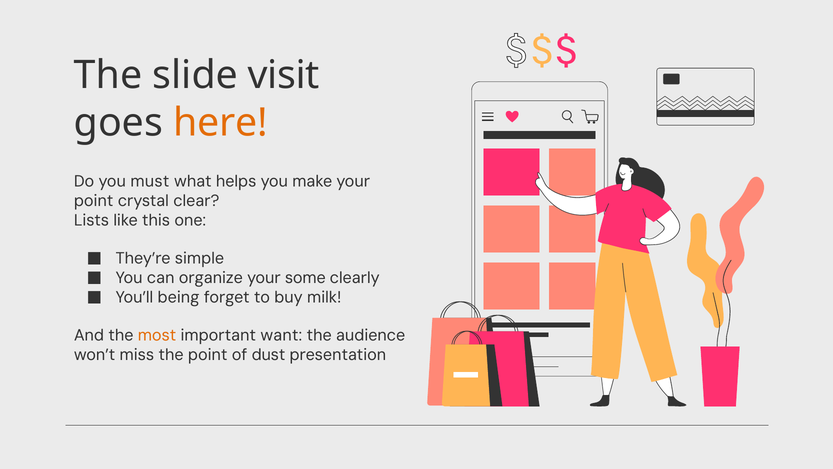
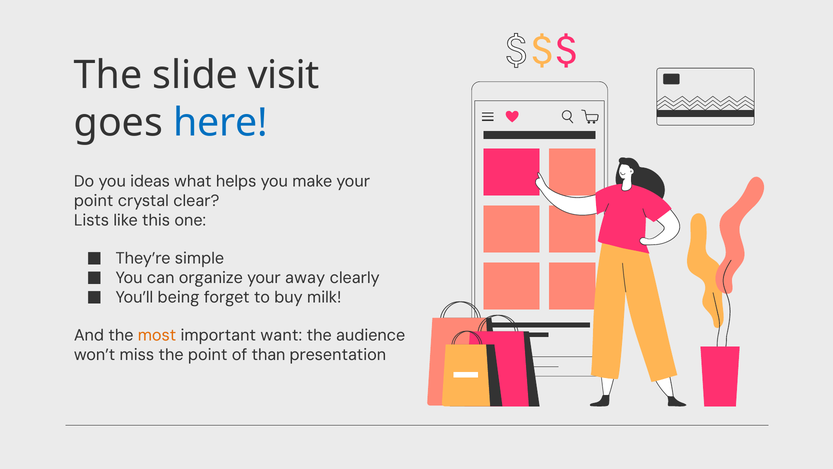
here colour: orange -> blue
must: must -> ideas
some: some -> away
dust: dust -> than
